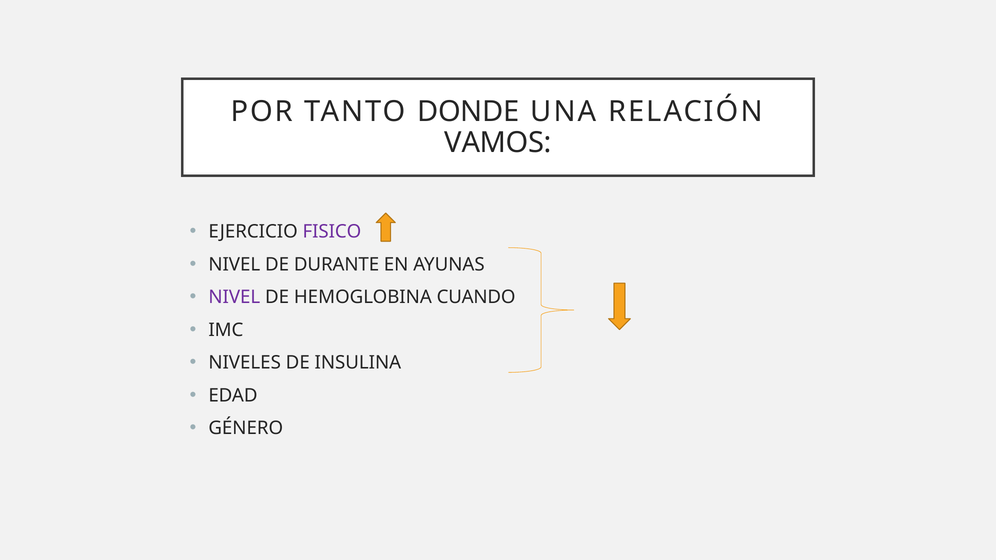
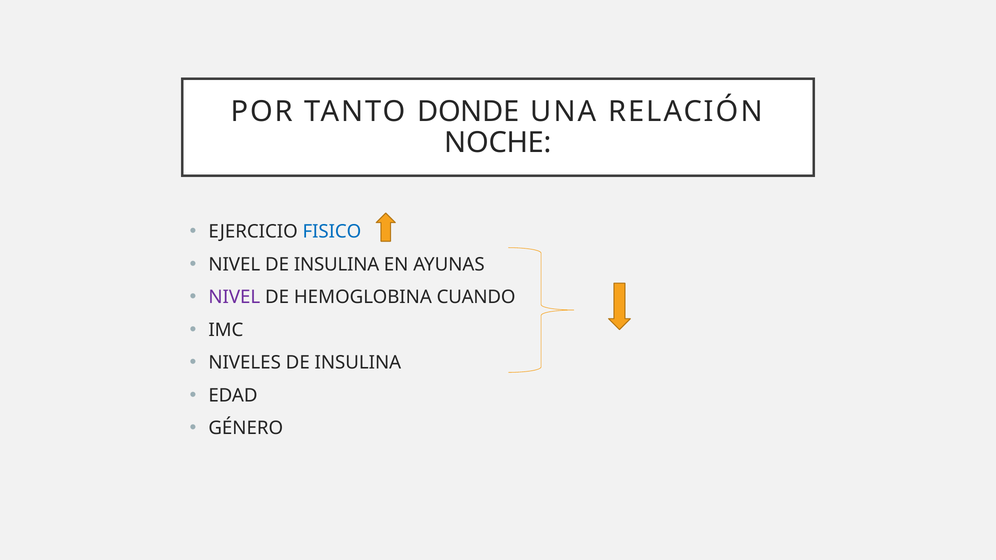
VAMOS: VAMOS -> NOCHE
FISICO colour: purple -> blue
NIVEL DE DURANTE: DURANTE -> INSULINA
